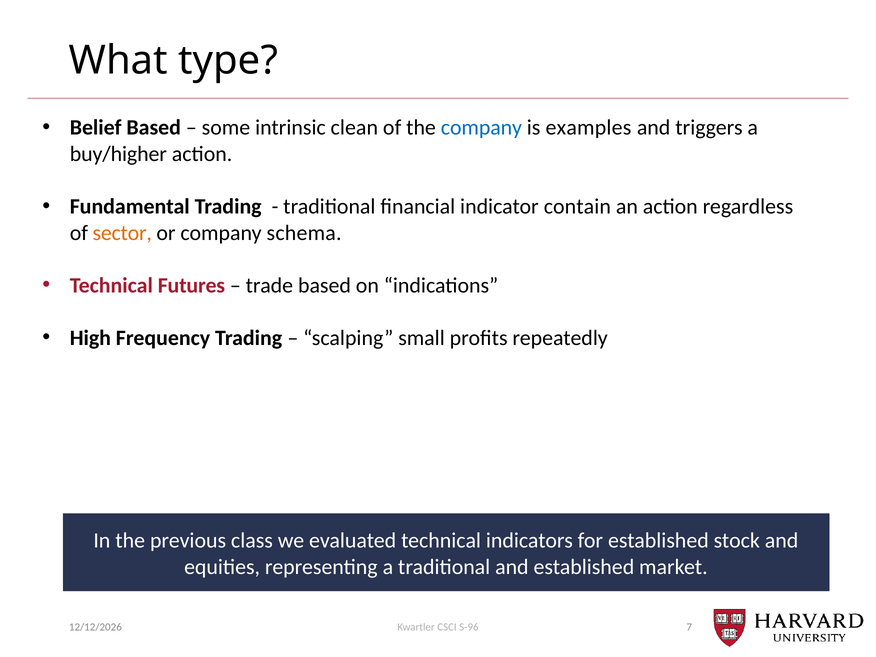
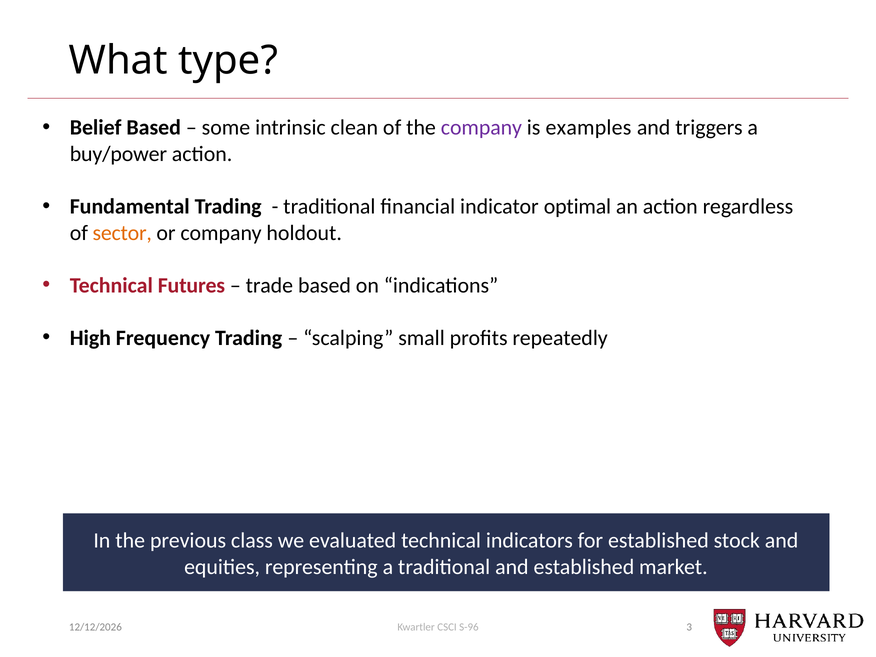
company at (481, 128) colour: blue -> purple
buy/higher: buy/higher -> buy/power
contain: contain -> optimal
schema: schema -> holdout
7: 7 -> 3
